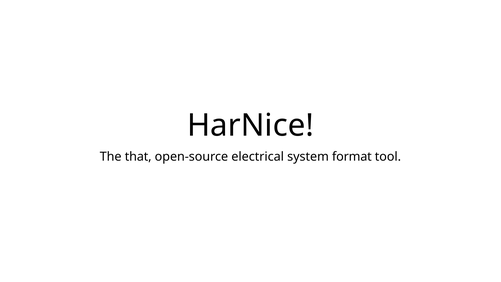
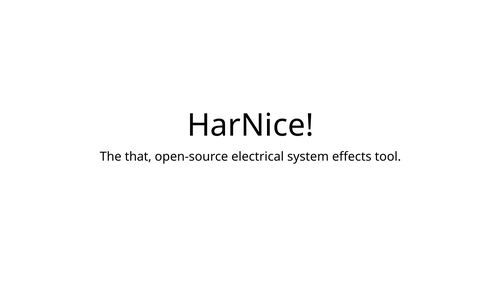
format: format -> effects
